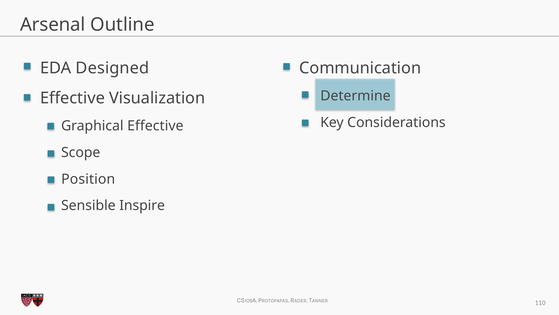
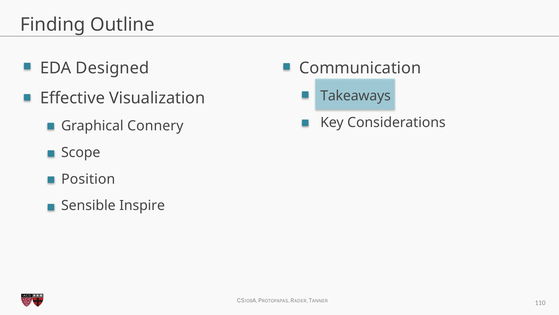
Arsenal: Arsenal -> Finding
Determine: Determine -> Takeaways
Graphical Effective: Effective -> Connery
